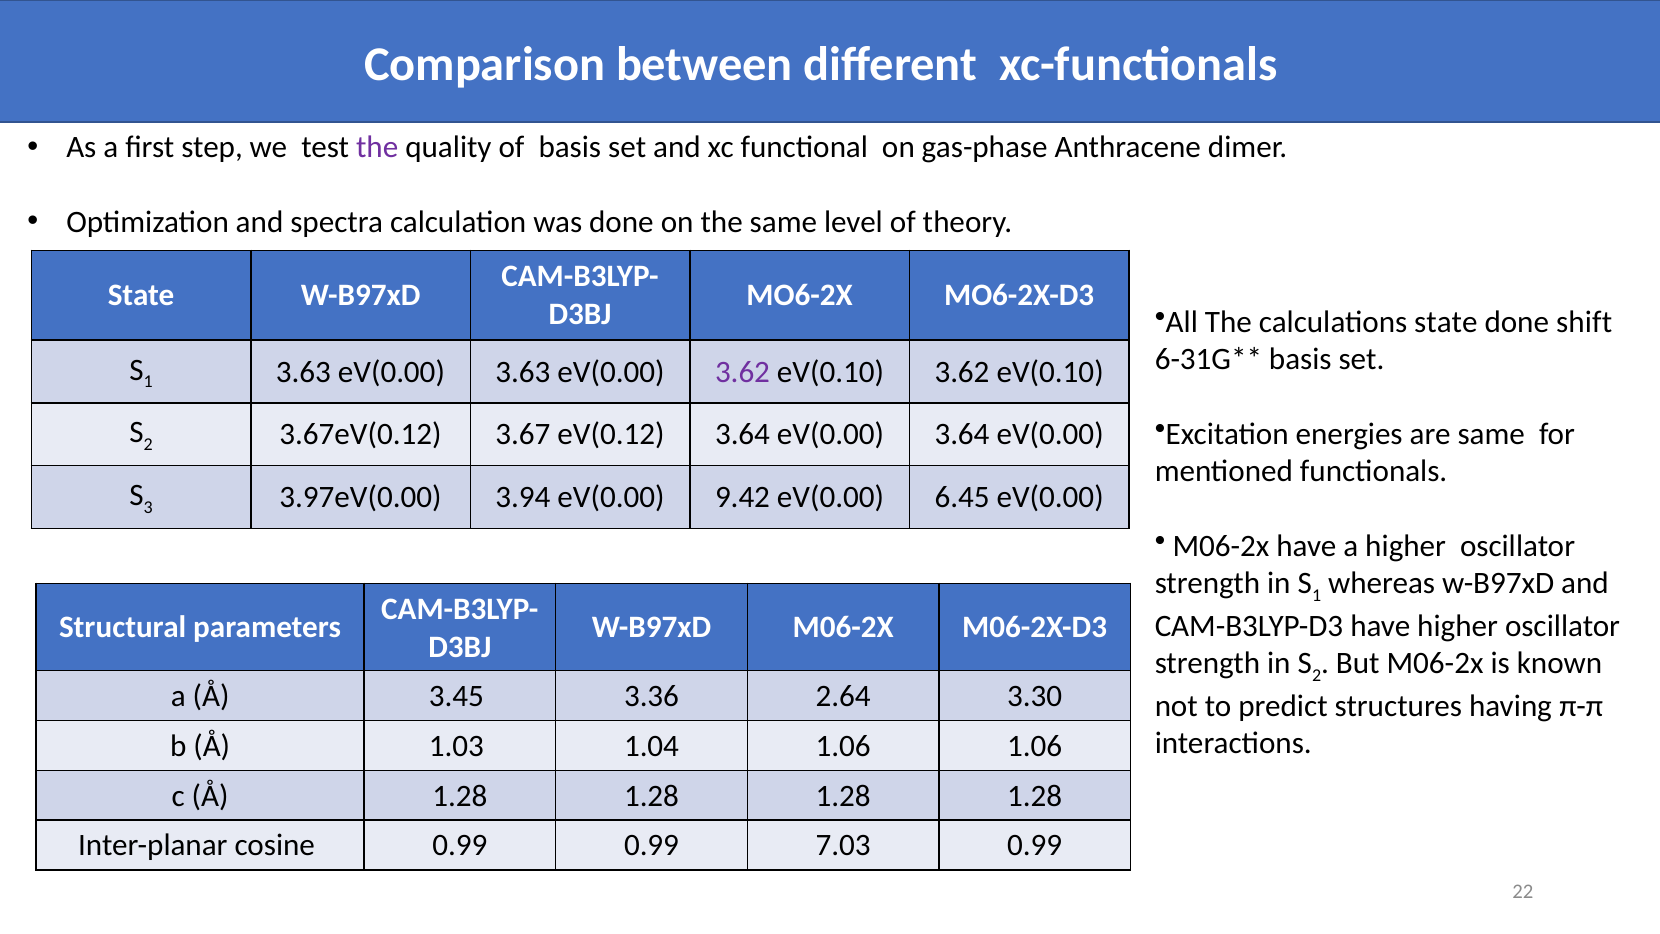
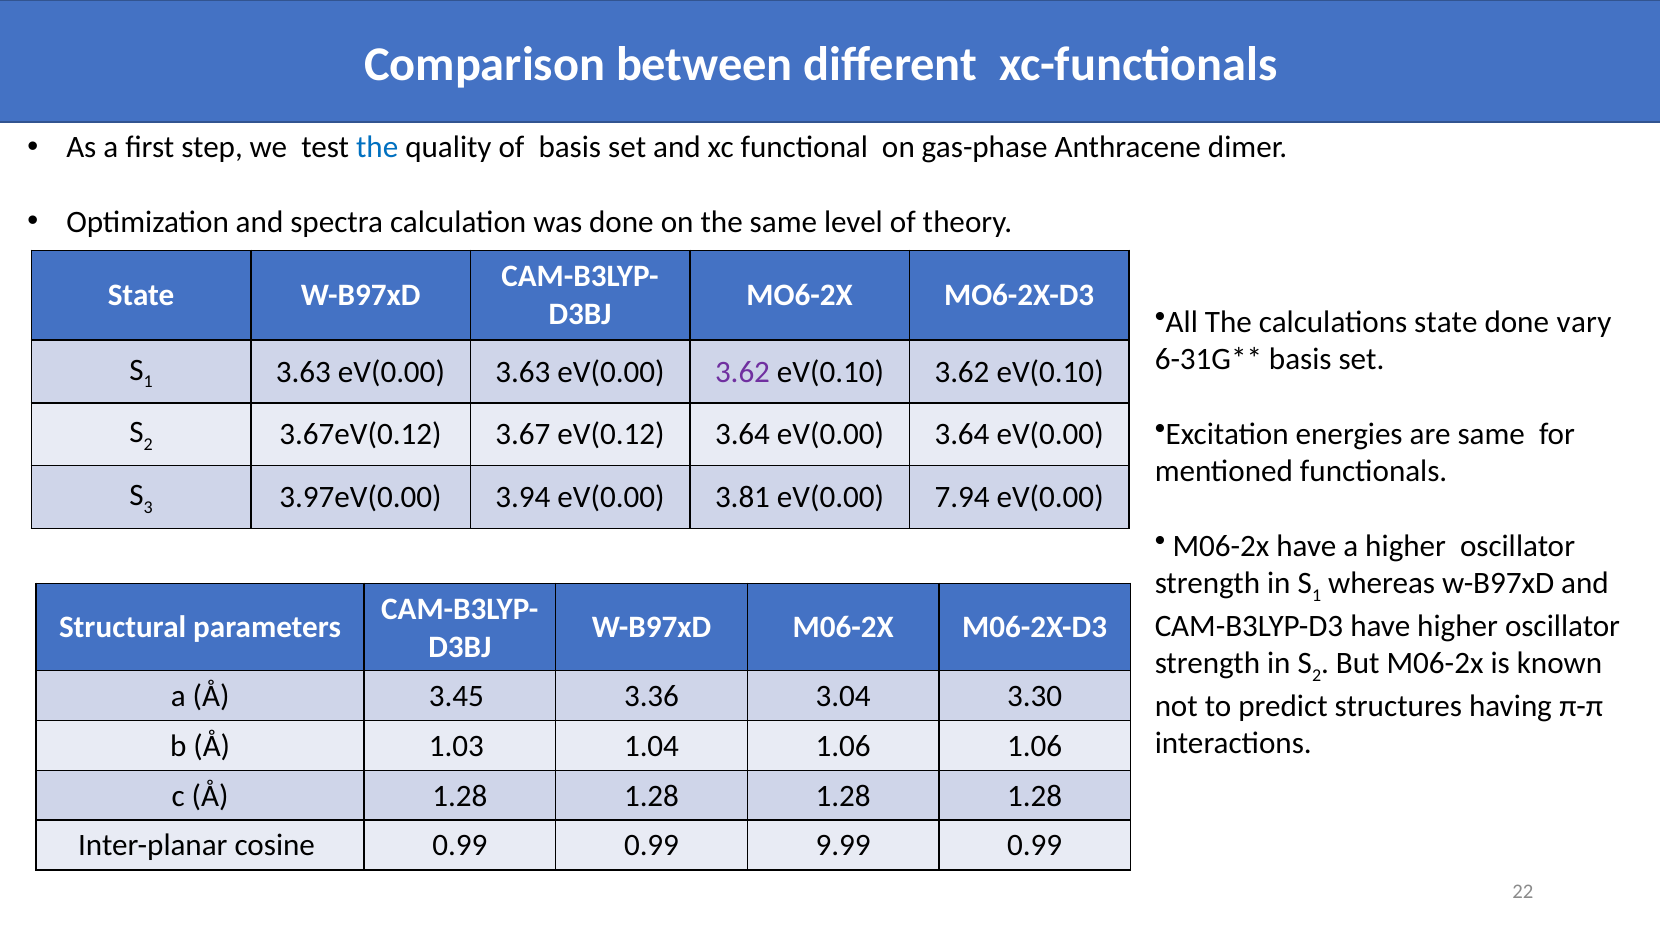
the at (377, 148) colour: purple -> blue
shift: shift -> vary
9.42: 9.42 -> 3.81
6.45: 6.45 -> 7.94
2.64: 2.64 -> 3.04
7.03: 7.03 -> 9.99
